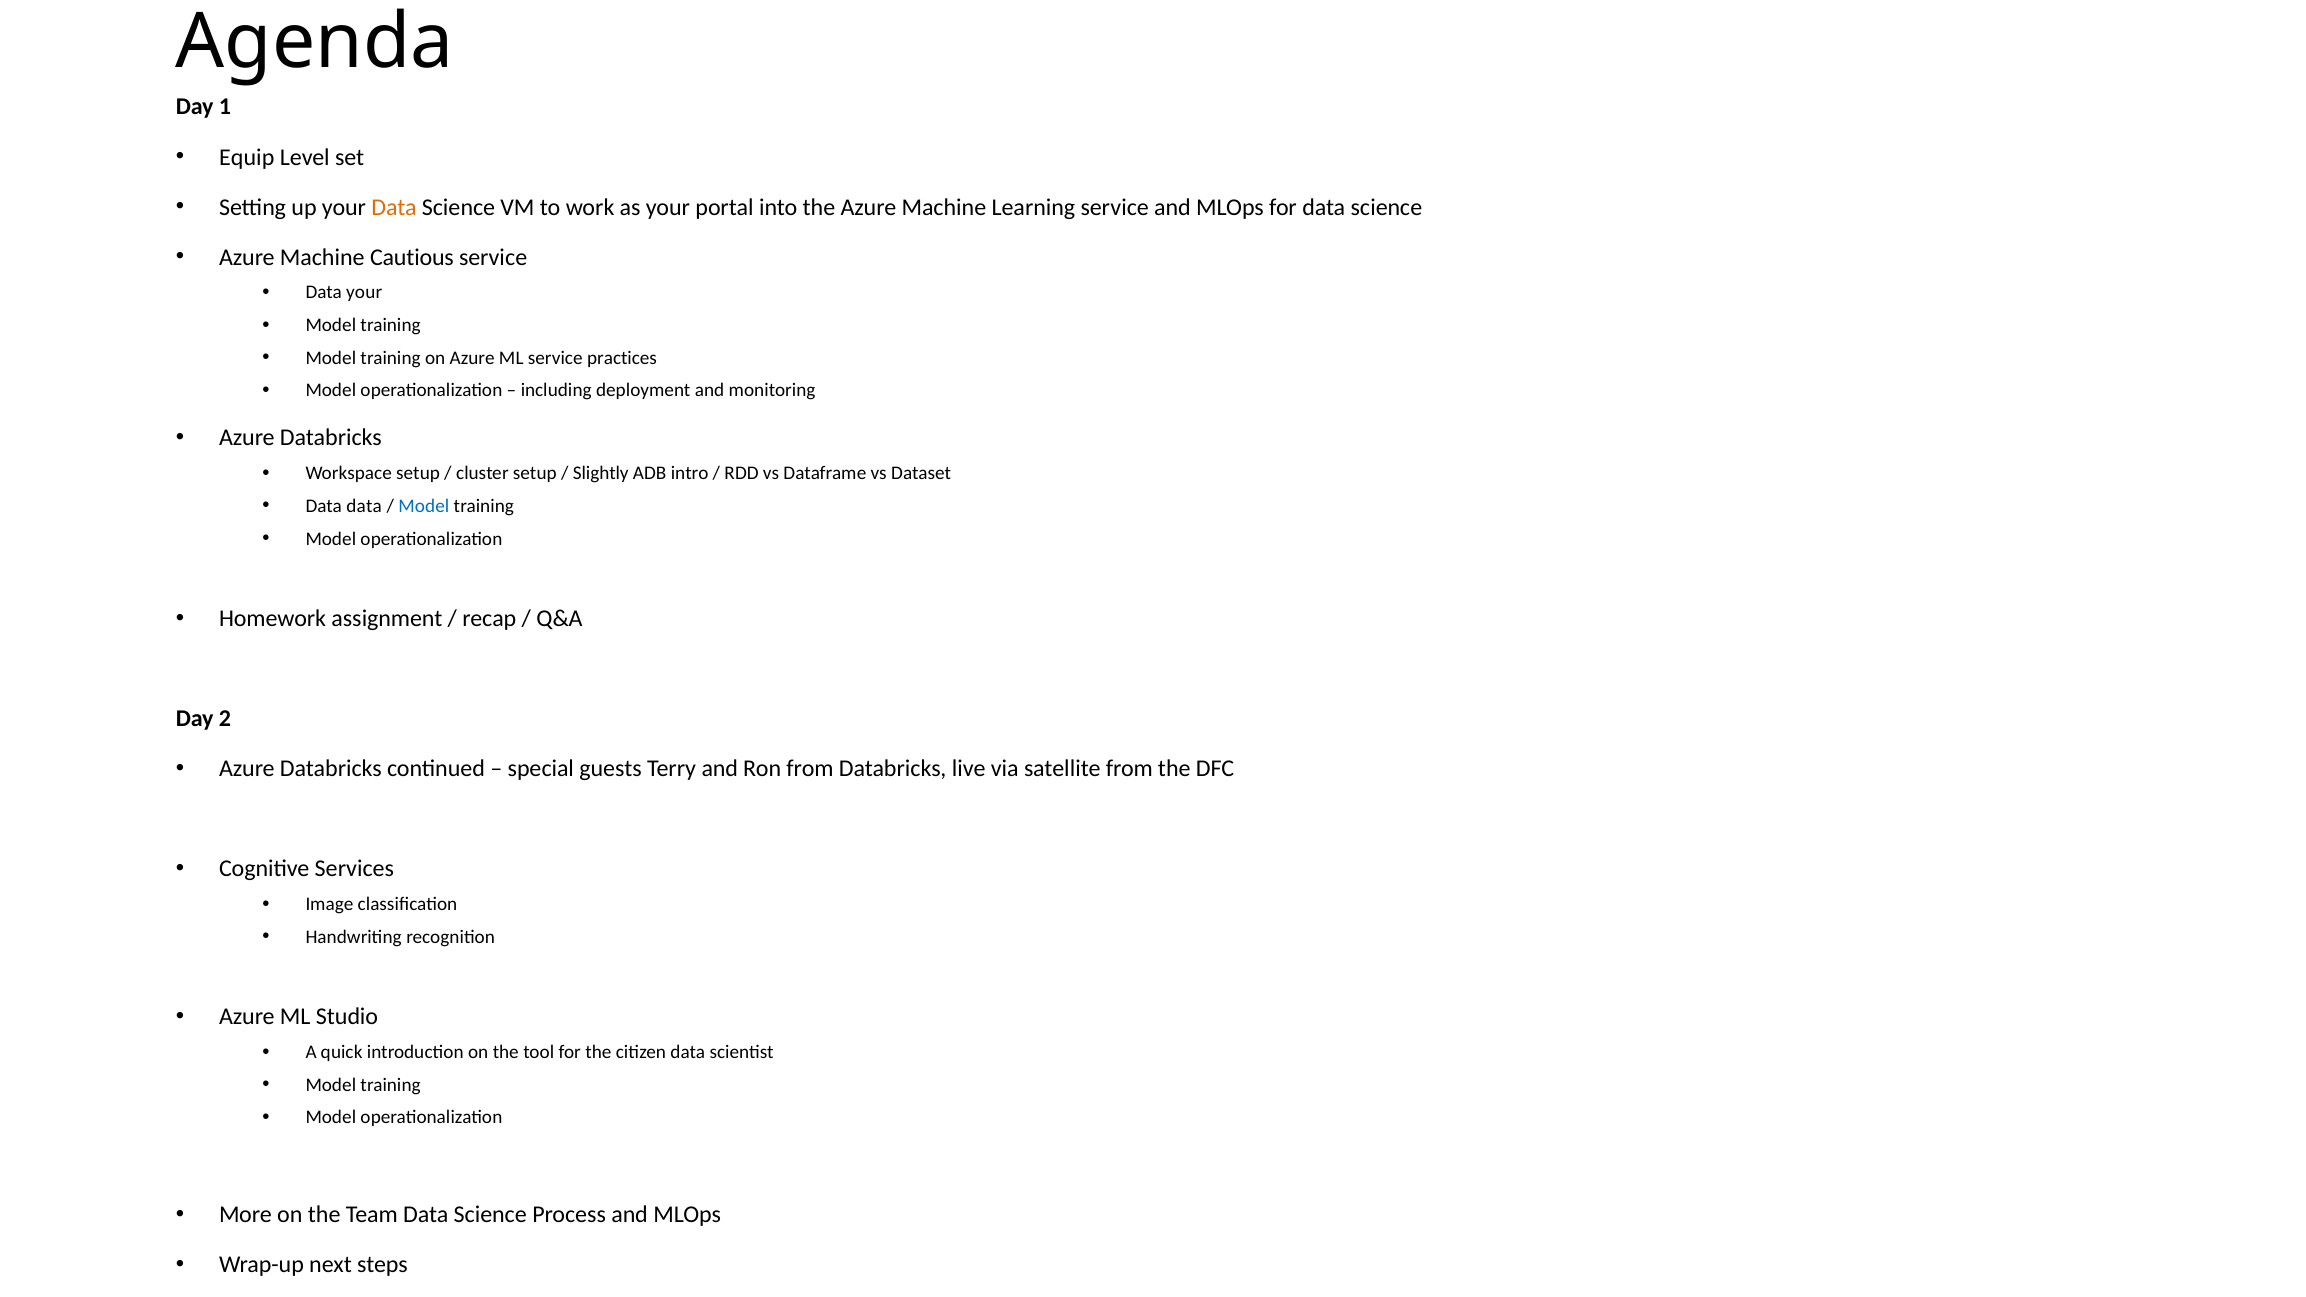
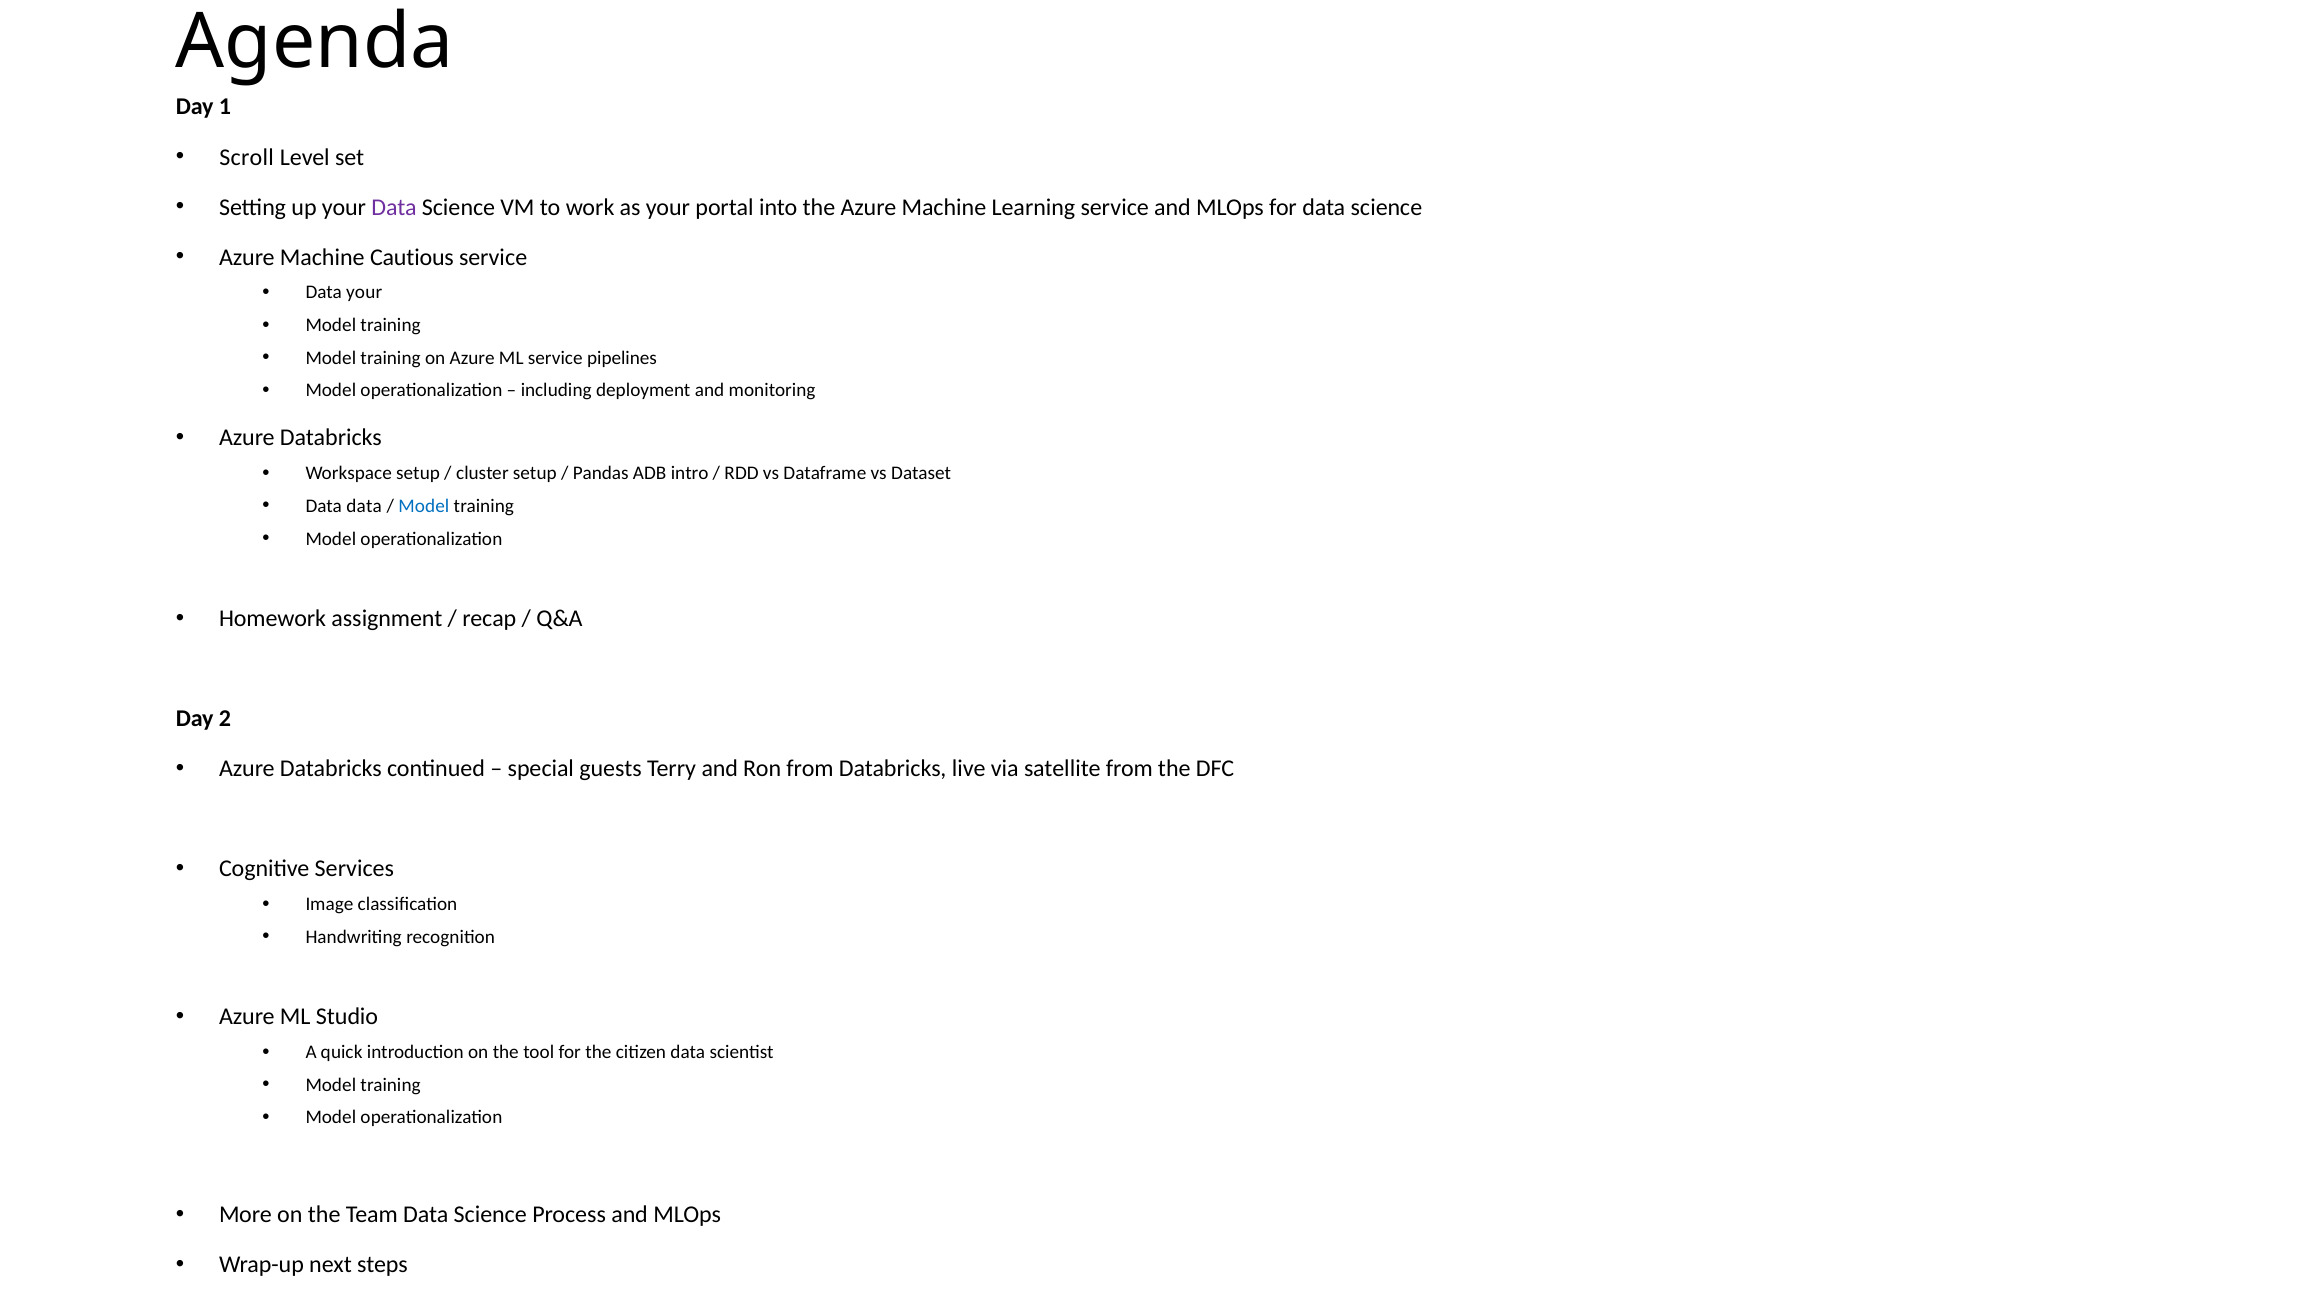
Equip: Equip -> Scroll
Data at (394, 207) colour: orange -> purple
practices: practices -> pipelines
Slightly: Slightly -> Pandas
